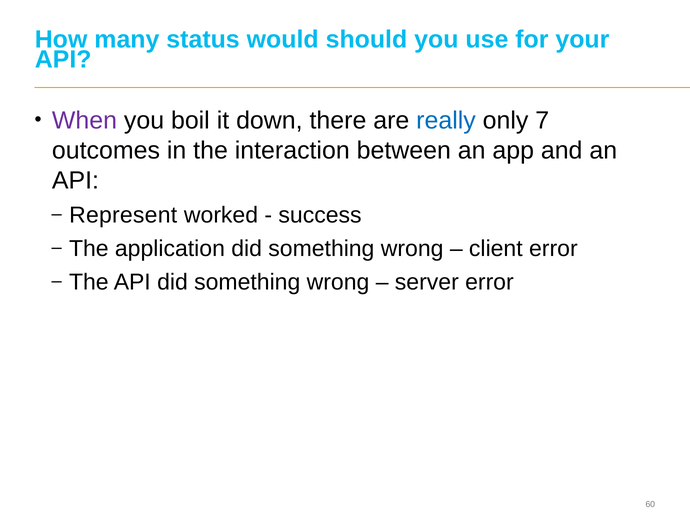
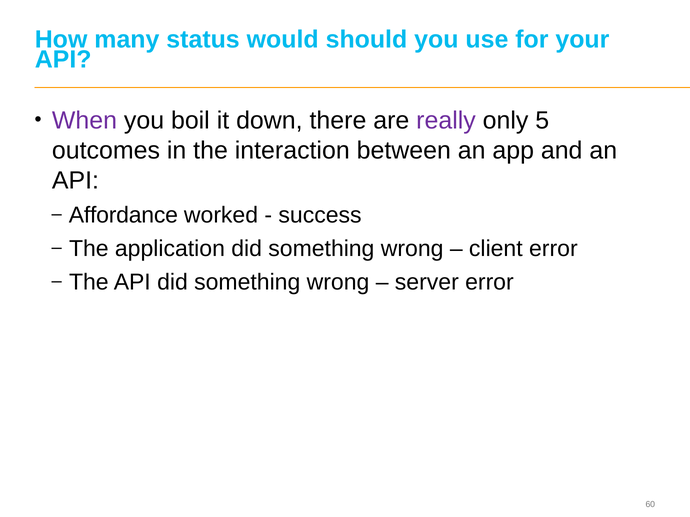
really colour: blue -> purple
7: 7 -> 5
Represent: Represent -> Affordance
